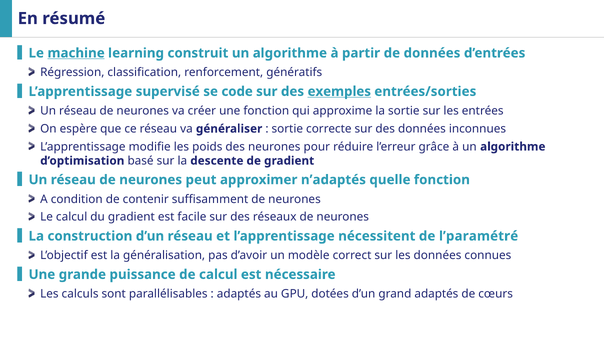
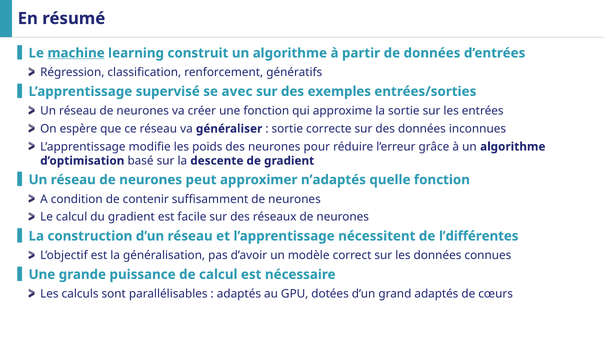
code: code -> avec
exemples underline: present -> none
l’paramétré: l’paramétré -> l’différentes
